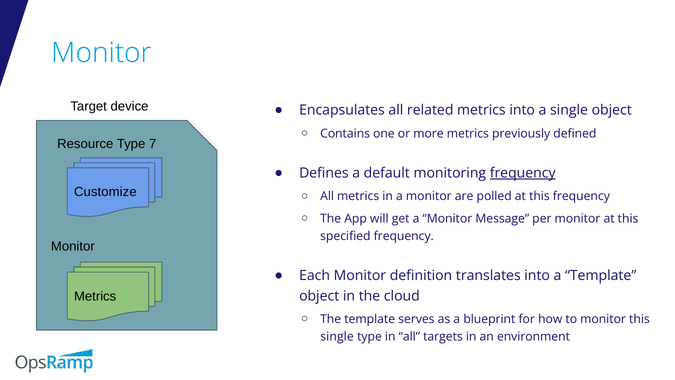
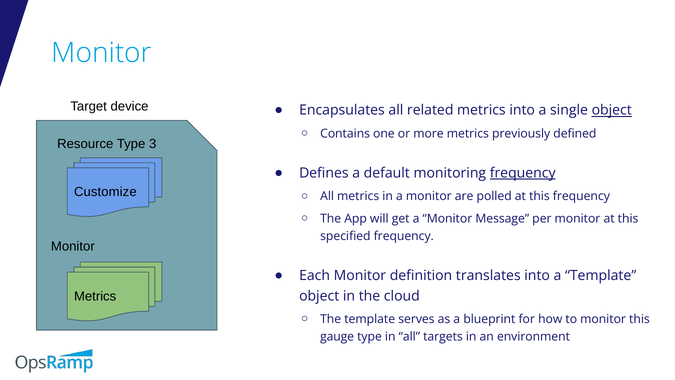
object at (612, 110) underline: none -> present
7: 7 -> 3
single at (337, 337): single -> gauge
